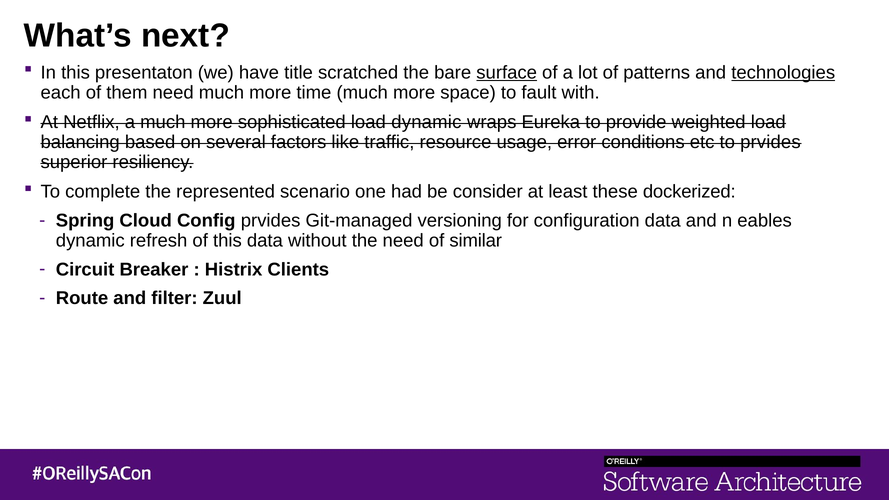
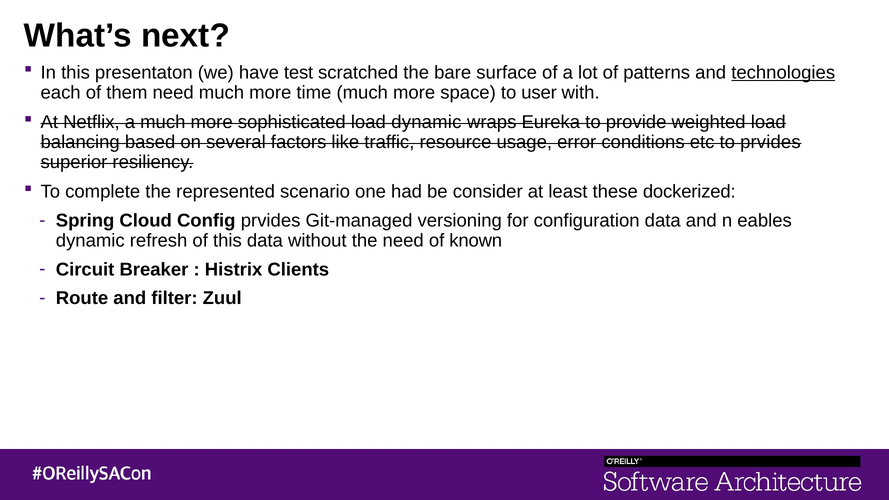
title: title -> test
surface underline: present -> none
fault: fault -> user
similar: similar -> known
